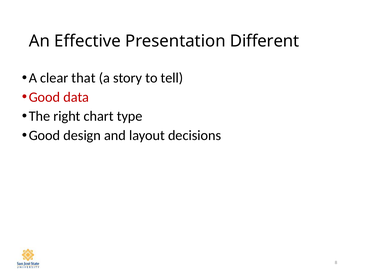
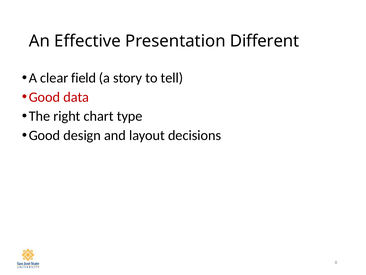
that: that -> field
